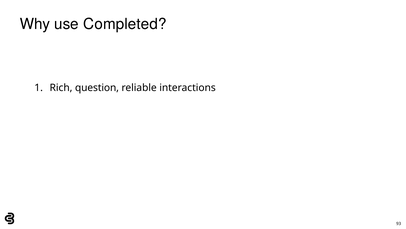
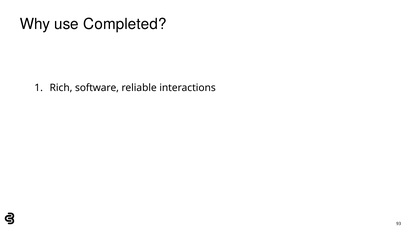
question: question -> software
